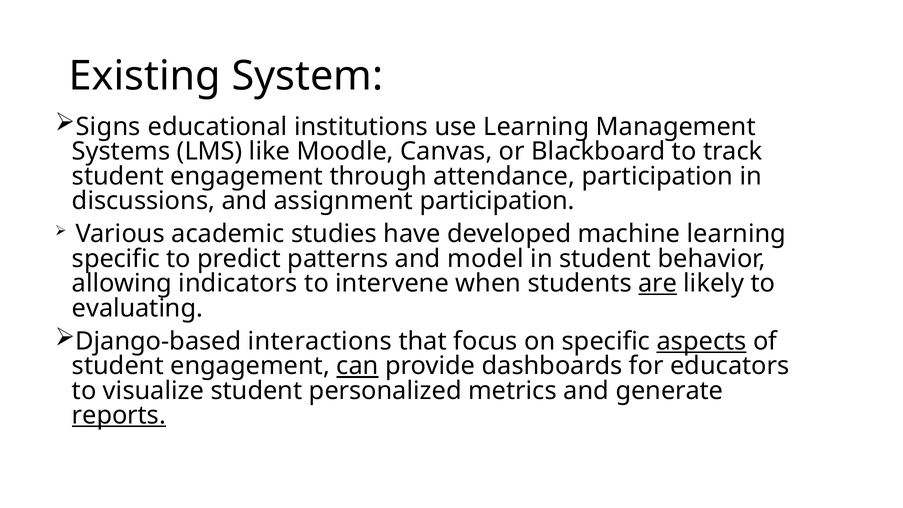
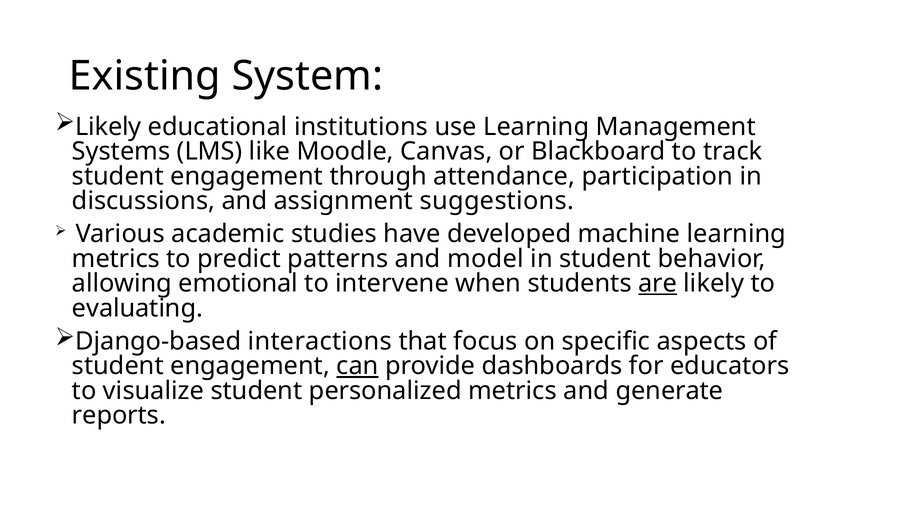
Signs at (108, 127): Signs -> Likely
assignment participation: participation -> suggestions
specific at (116, 259): specific -> metrics
indicators: indicators -> emotional
aspects underline: present -> none
reports underline: present -> none
